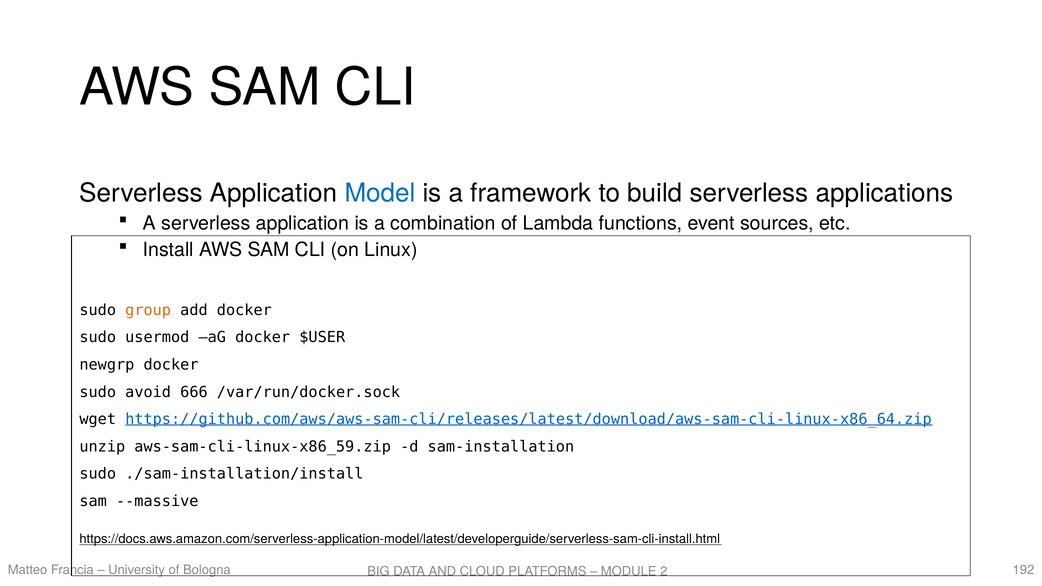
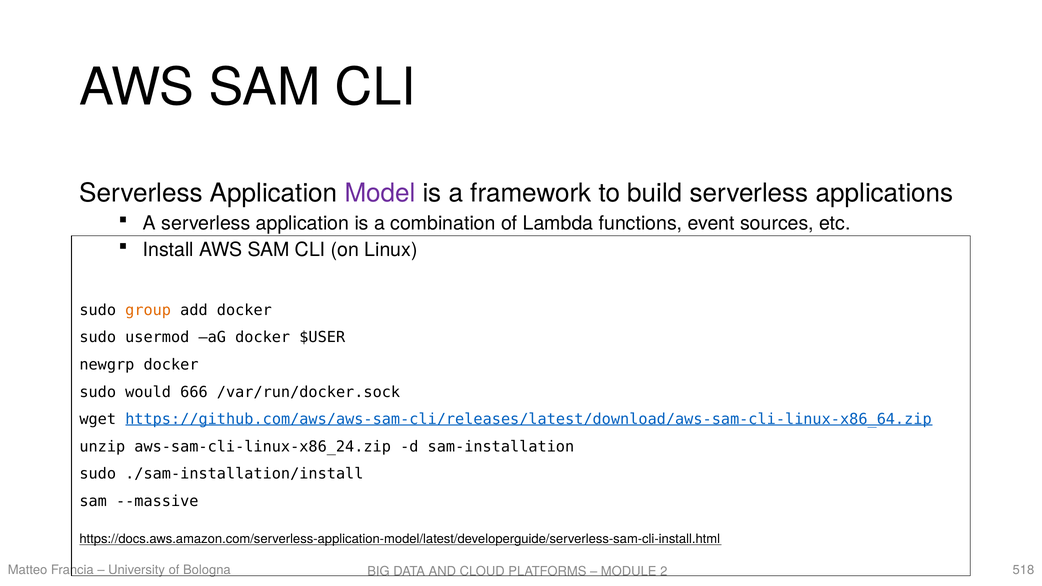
Model colour: blue -> purple
avoid: avoid -> would
aws-sam-cli-linux-x86_59.zip: aws-sam-cli-linux-x86_59.zip -> aws-sam-cli-linux-x86_24.zip
192: 192 -> 518
